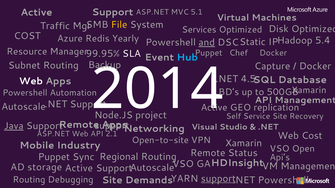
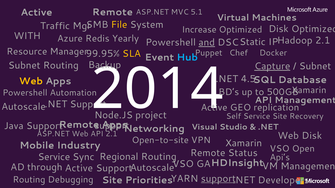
Support at (113, 12): Support -> Remote
Services: Services -> Increase
COST at (27, 36): COST -> WITH
Hadoop 5.4: 5.4 -> 2.1
SLA colour: white -> yellow
Capture underline: none -> present
Docker at (315, 66): Docker -> Subnet
Web at (31, 81) colour: white -> yellow
Java underline: present -> none
Web Cost: Cost -> Disk
Puppet at (54, 157): Puppet -> Service
storage: storage -> through
Demands: Demands -> Priorities
.NET Powershell: Powershell -> Developers
